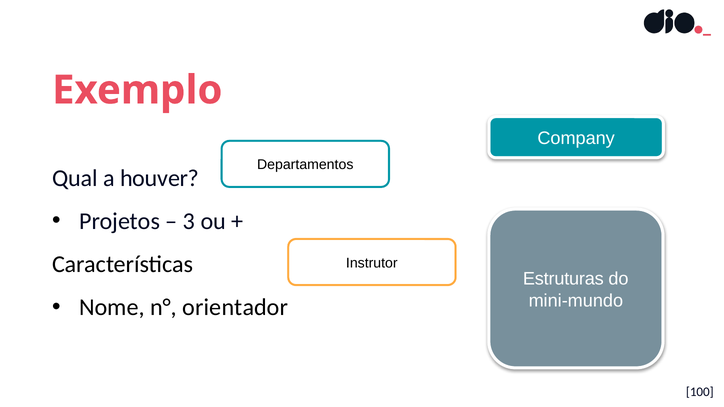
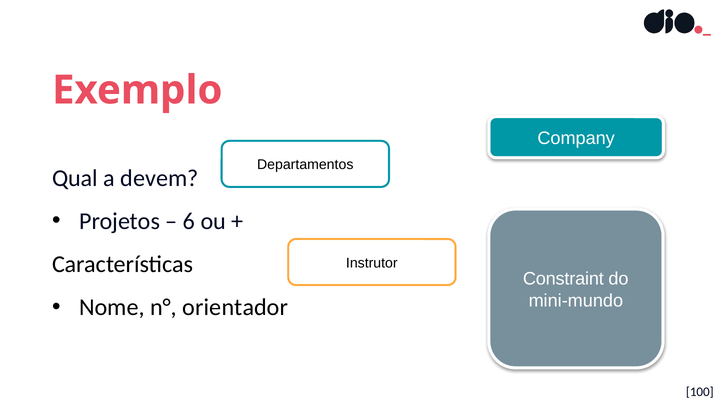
houver: houver -> devem
3: 3 -> 6
Estruturas: Estruturas -> Constraint
